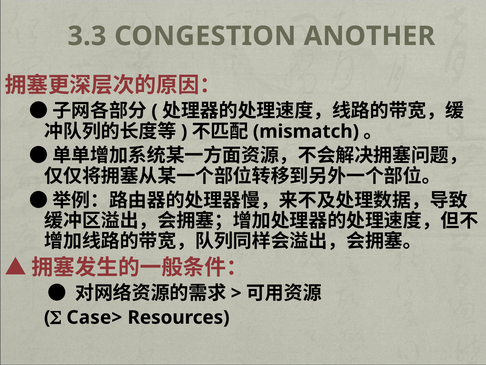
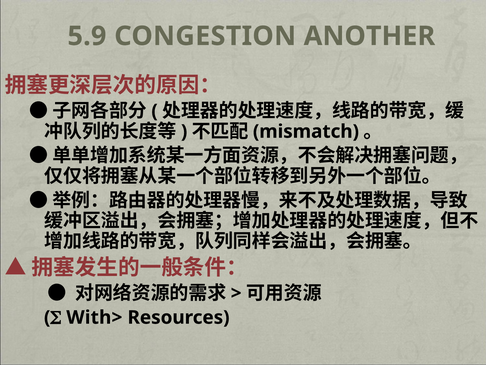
3.3: 3.3 -> 5.9
Case>: Case> -> With>
